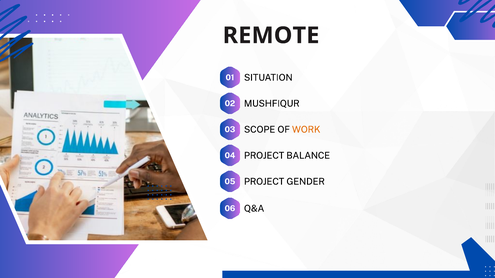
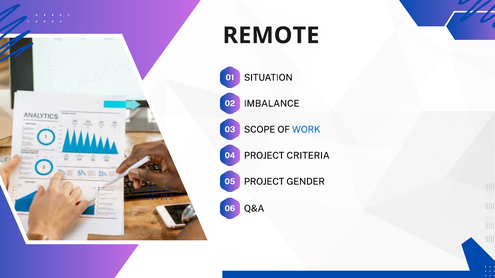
MUSHFIQUR: MUSHFIQUR -> IMBALANCE
WORK colour: orange -> blue
BALANCE: BALANCE -> CRITERIA
